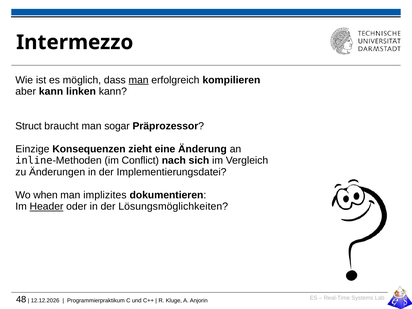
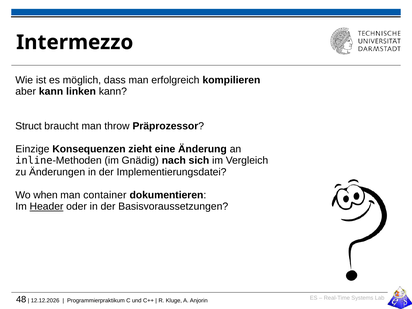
man at (139, 80) underline: present -> none
sogar: sogar -> throw
Conflict: Conflict -> Gnädig
implizites: implizites -> container
Lösungsmöglichkeiten: Lösungsmöglichkeiten -> Basisvoraussetzungen
